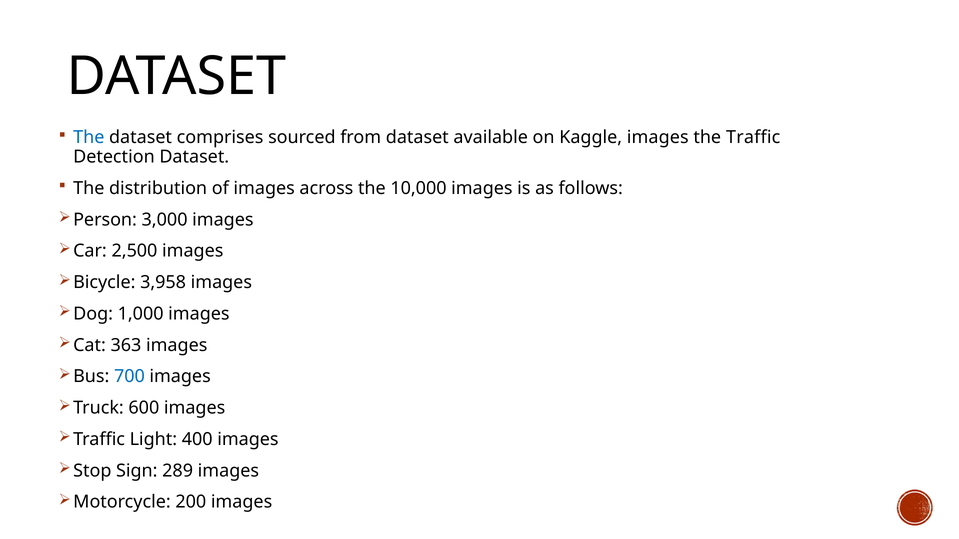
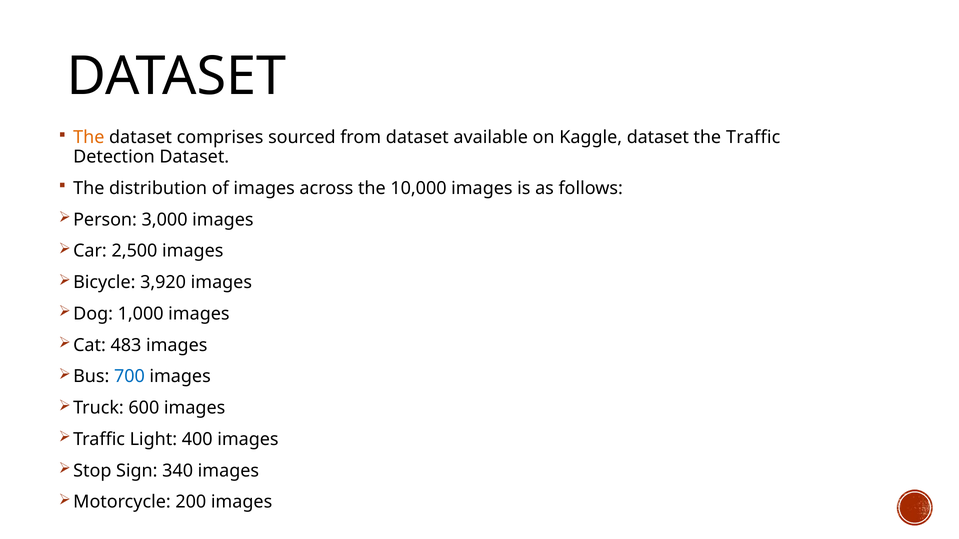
The at (89, 138) colour: blue -> orange
Kaggle images: images -> dataset
3,958: 3,958 -> 3,920
363: 363 -> 483
289: 289 -> 340
